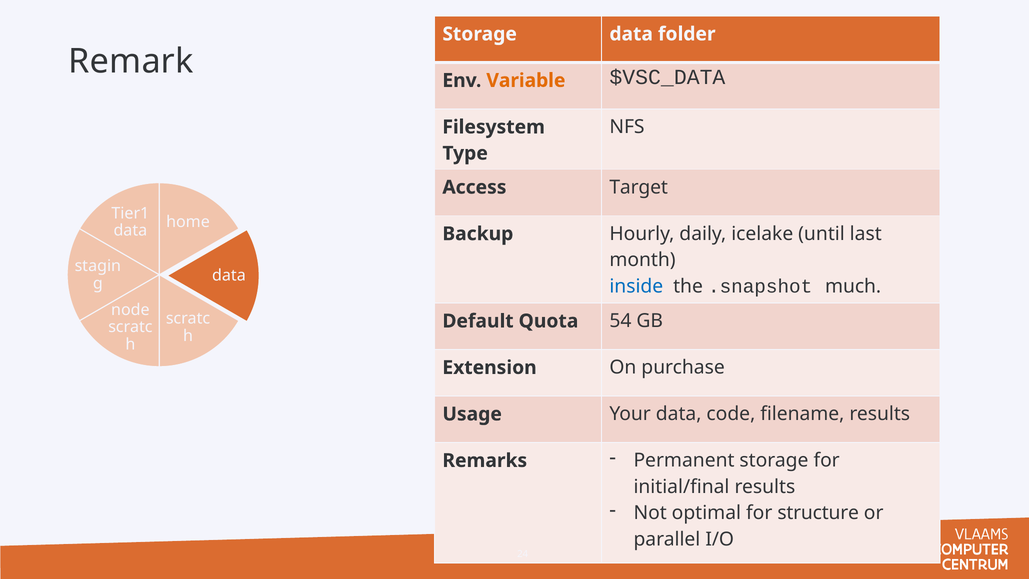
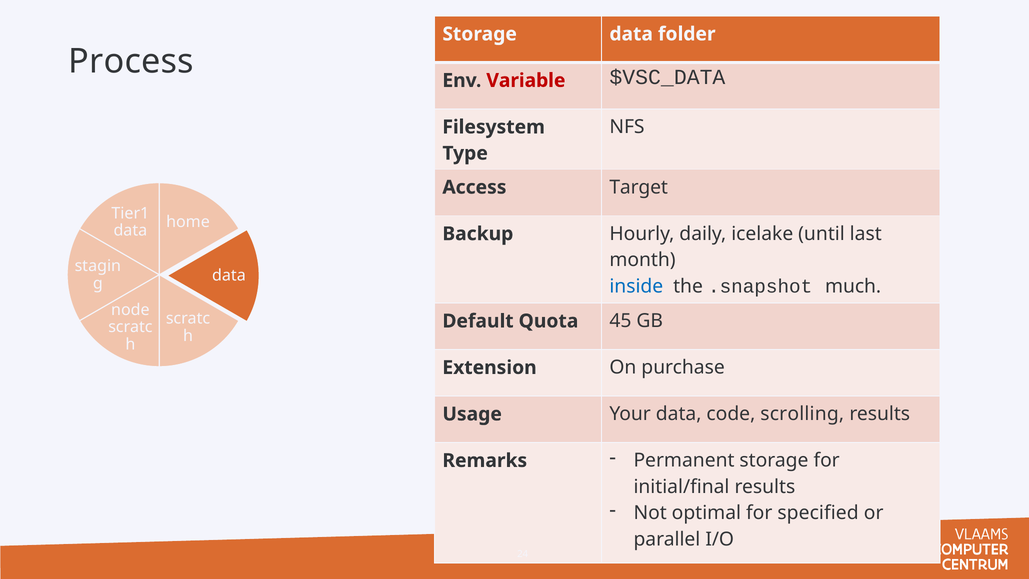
Remark: Remark -> Process
Variable colour: orange -> red
54: 54 -> 45
filename: filename -> scrolling
structure: structure -> specified
